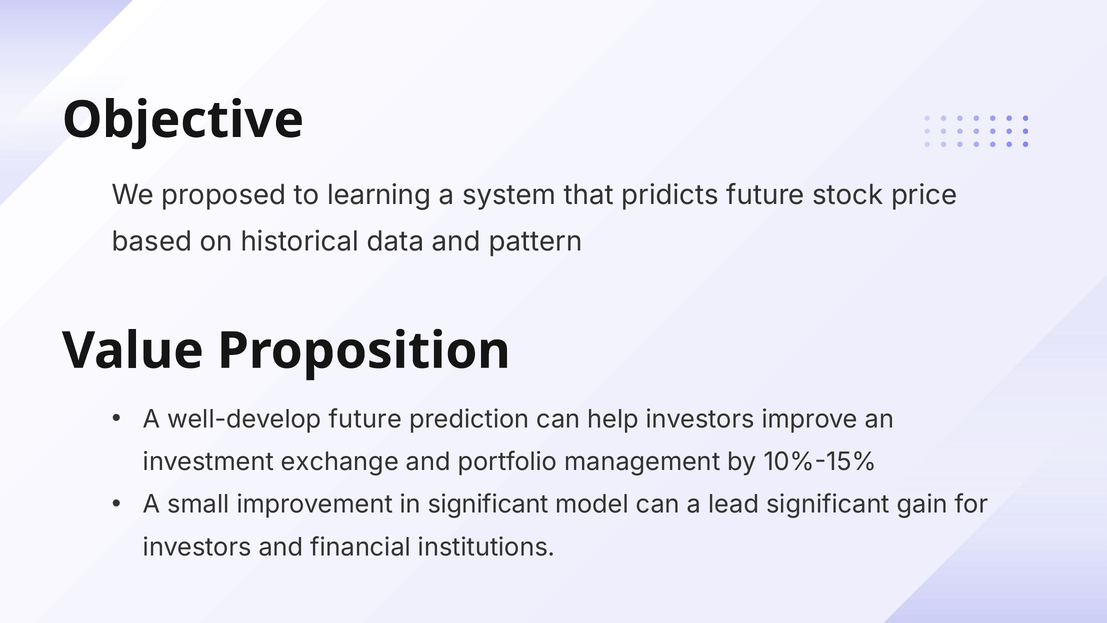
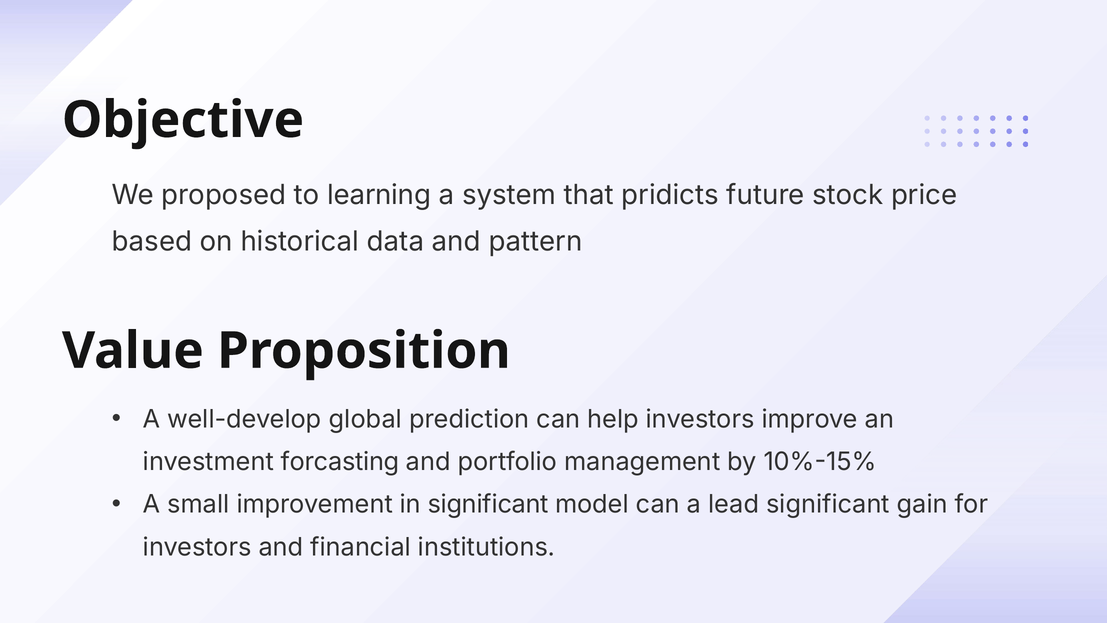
well-develop future: future -> global
exchange: exchange -> forcasting
